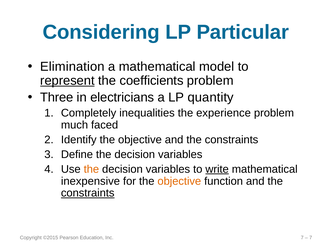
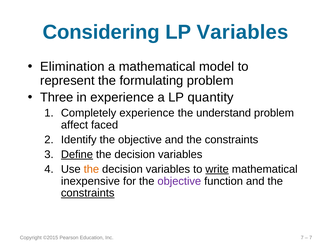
LP Particular: Particular -> Variables
represent underline: present -> none
coefficients: coefficients -> formulating
in electricians: electricians -> experience
Completely inequalities: inequalities -> experience
experience: experience -> understand
much: much -> affect
Define underline: none -> present
objective at (179, 181) colour: orange -> purple
